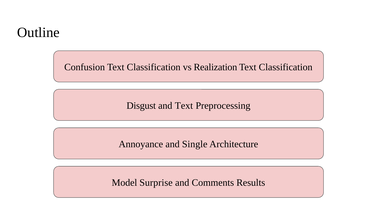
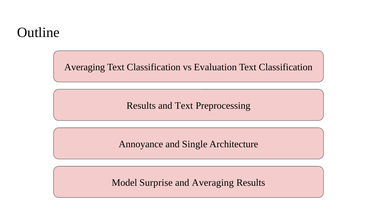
Confusion at (85, 67): Confusion -> Averaging
Realization: Realization -> Evaluation
Disgust at (141, 106): Disgust -> Results
and Comments: Comments -> Averaging
